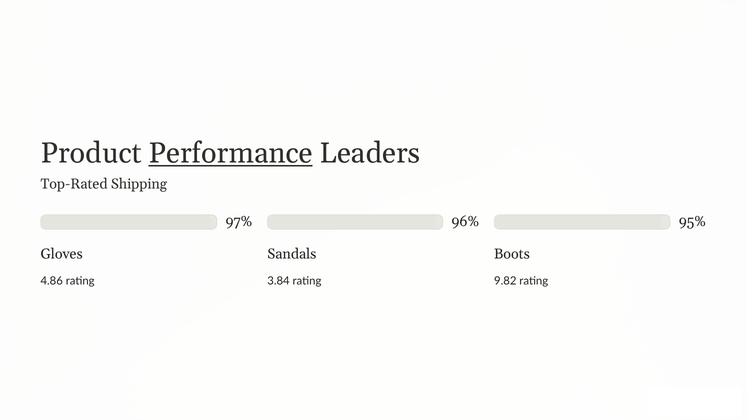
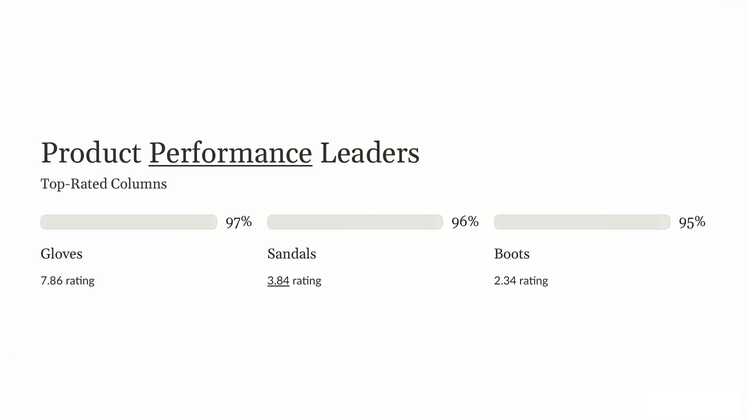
Shipping: Shipping -> Columns
4.86: 4.86 -> 7.86
3.84 underline: none -> present
9.82: 9.82 -> 2.34
